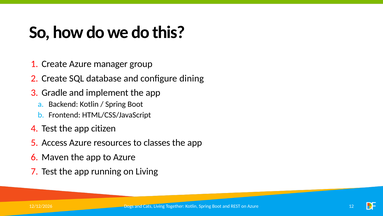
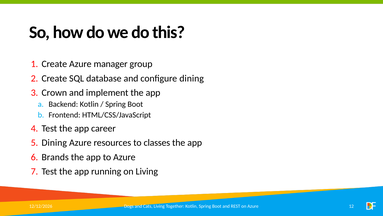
Gradle: Gradle -> Crown
citizen: citizen -> career
Access at (54, 142): Access -> Dining
Maven: Maven -> Brands
